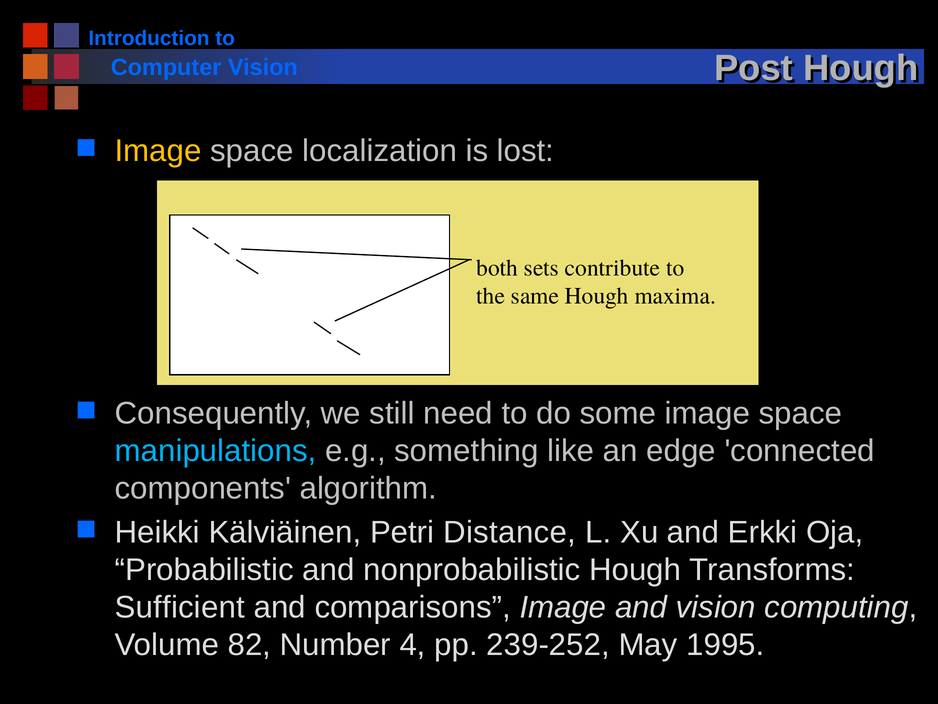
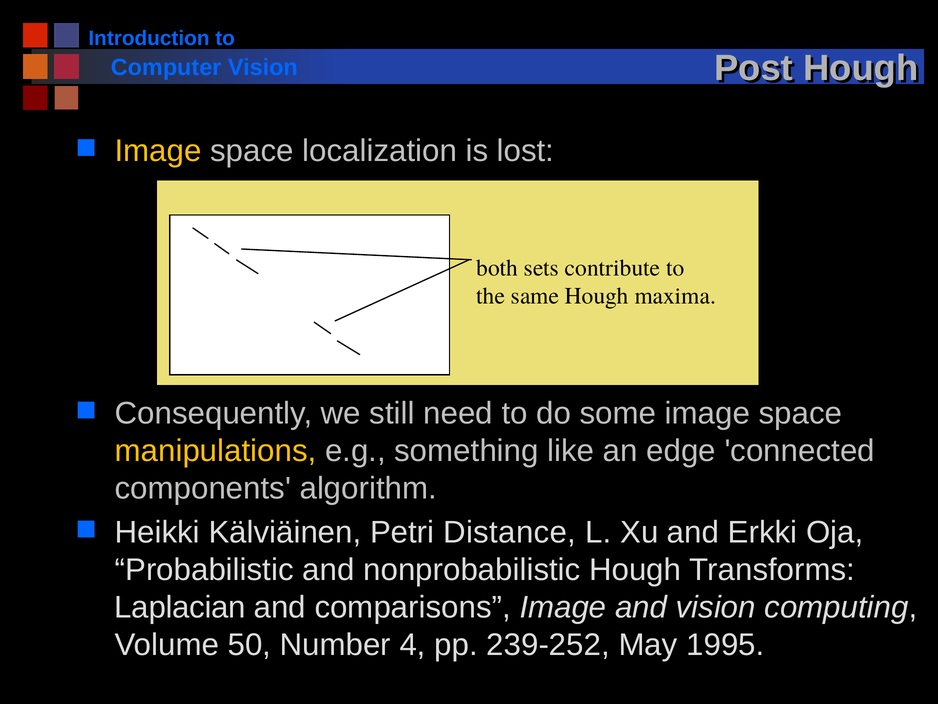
manipulations colour: light blue -> yellow
Sufficient: Sufficient -> Laplacian
82: 82 -> 50
